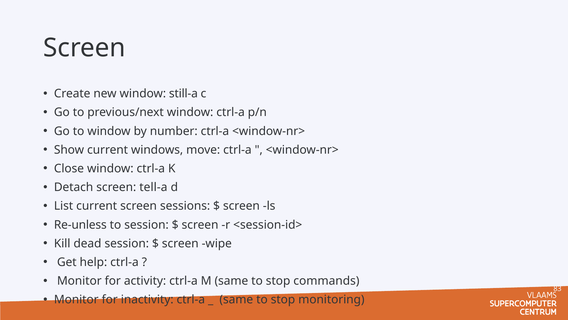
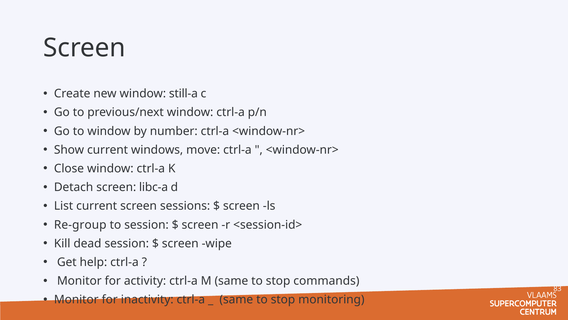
tell-a: tell-a -> libc-a
Re-unless: Re-unless -> Re-group
